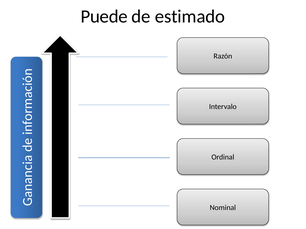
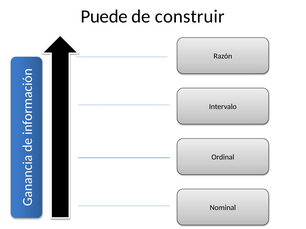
estimado: estimado -> construir
